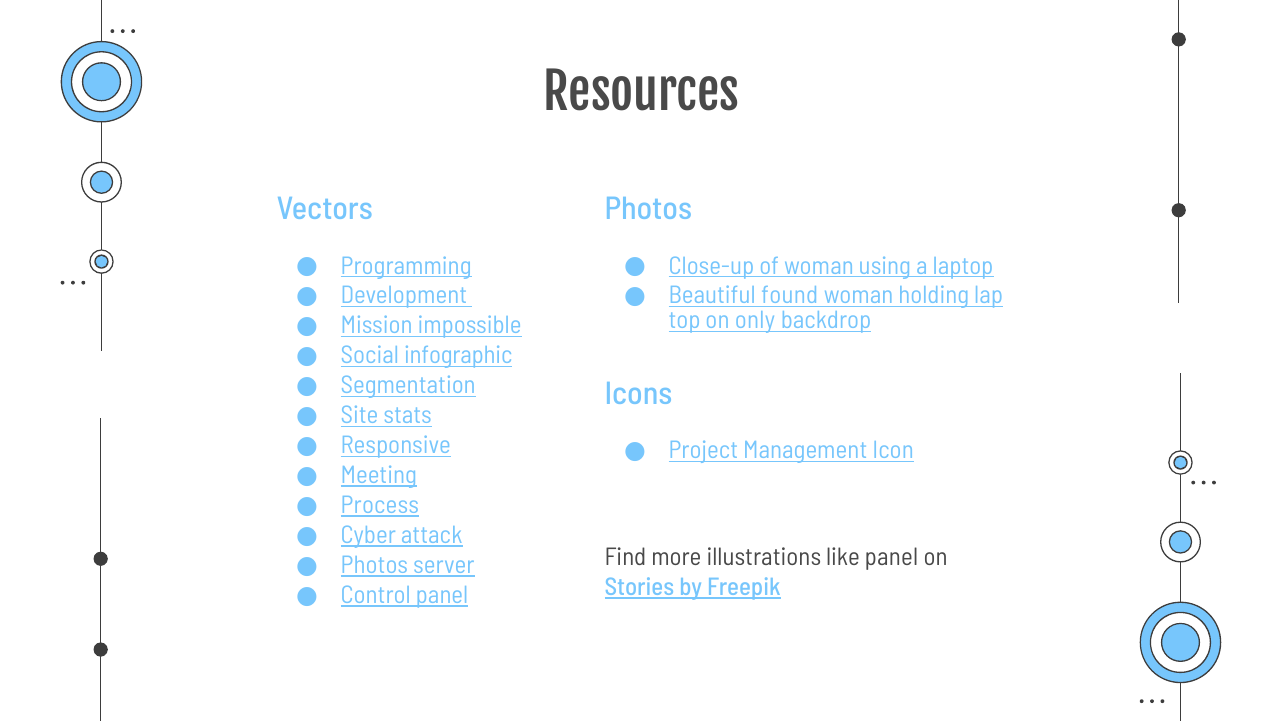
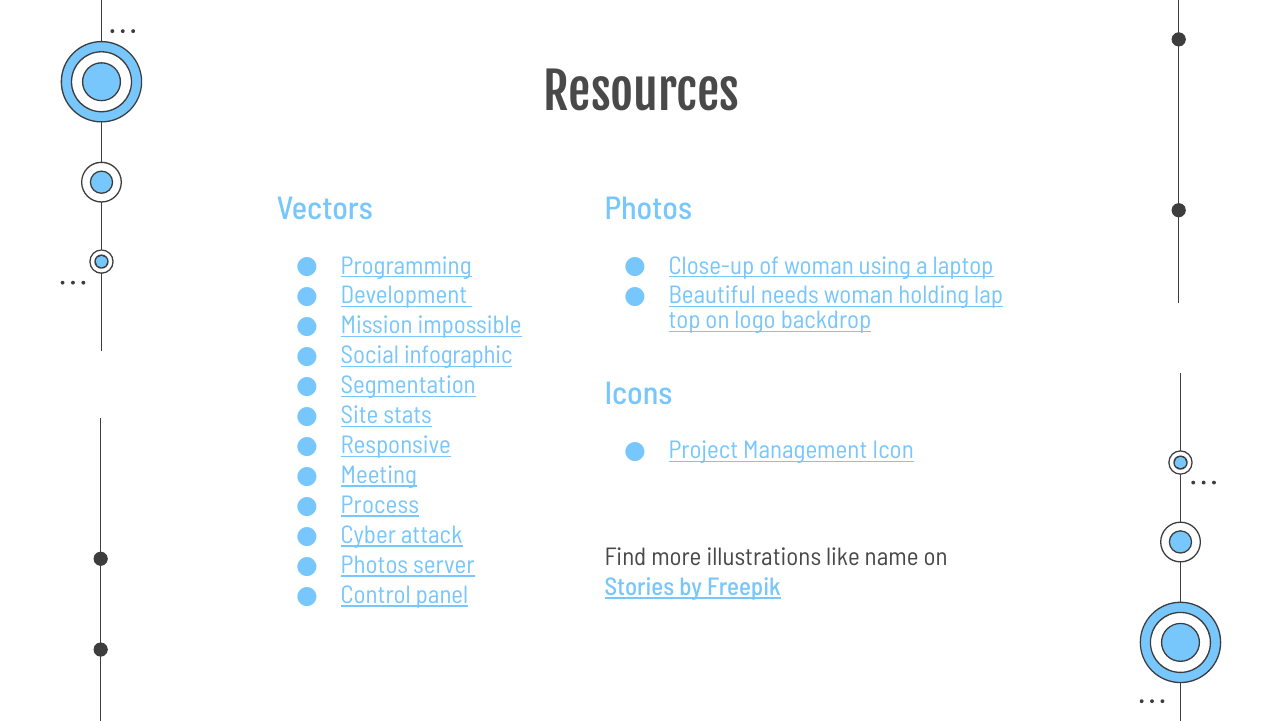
found: found -> needs
only: only -> logo
like panel: panel -> name
